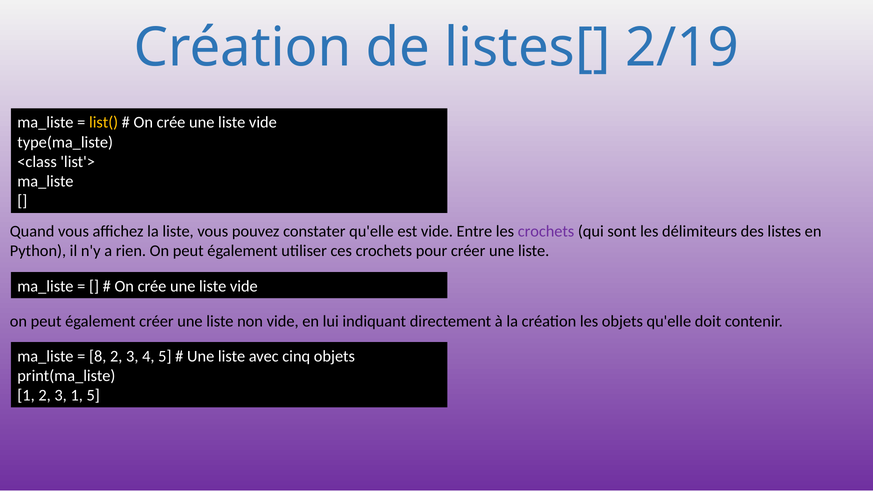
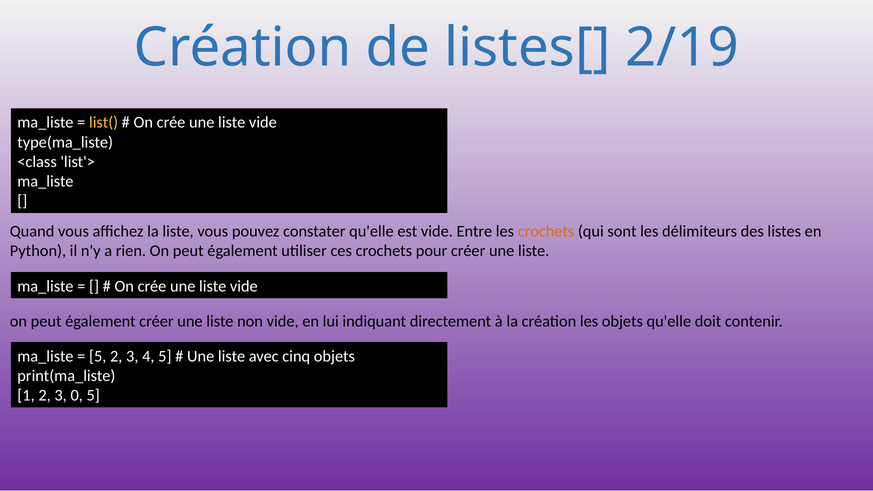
crochets at (546, 231) colour: purple -> orange
8 at (98, 356): 8 -> 5
3 1: 1 -> 0
